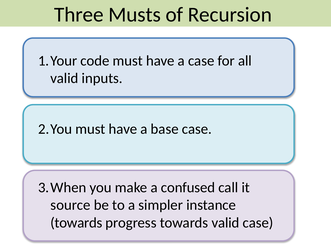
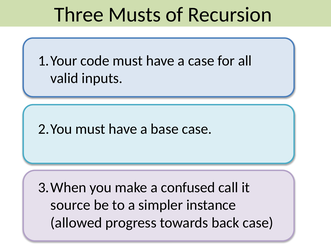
towards at (76, 223): towards -> allowed
towards valid: valid -> back
